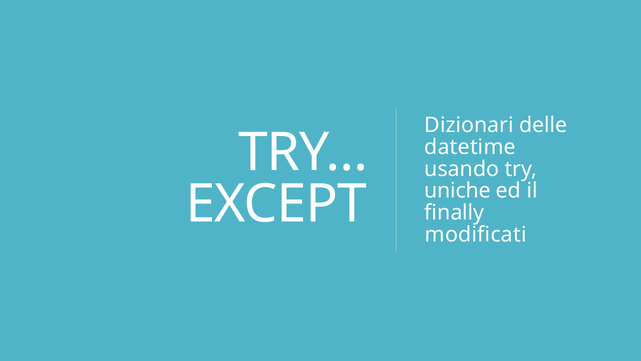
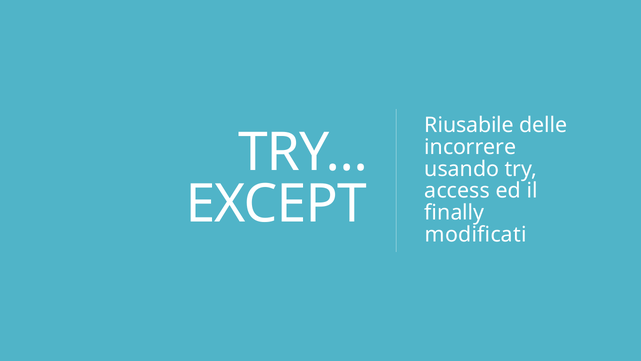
Dizionari: Dizionari -> Riusabile
datetime: datetime -> incorrere
uniche: uniche -> access
